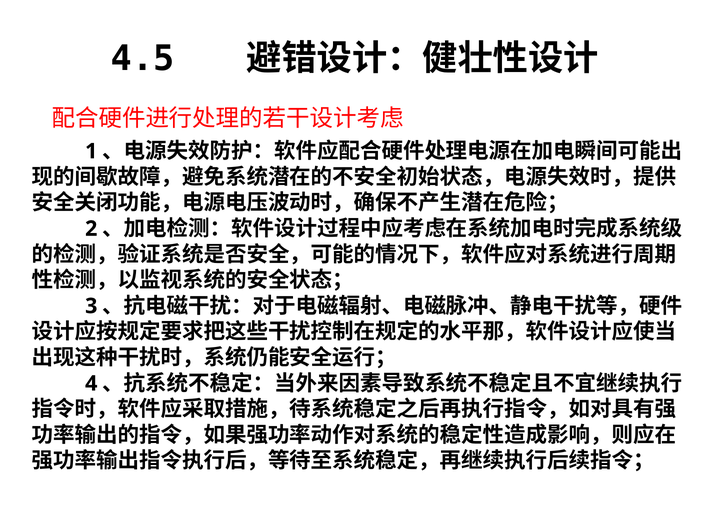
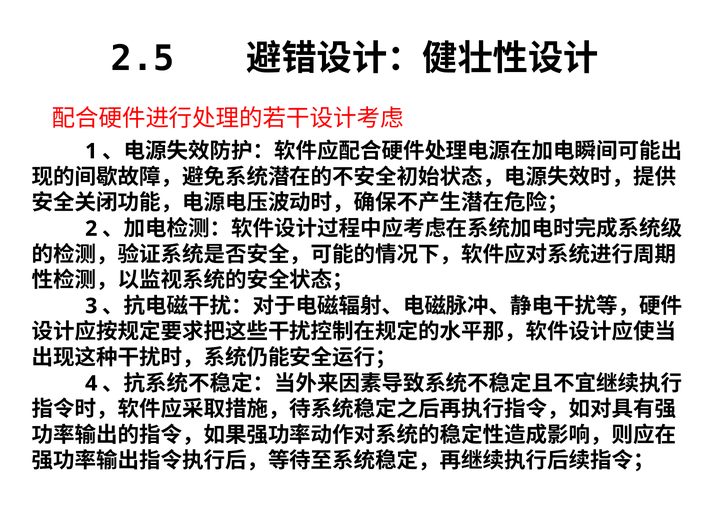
4.5: 4.5 -> 2.5
